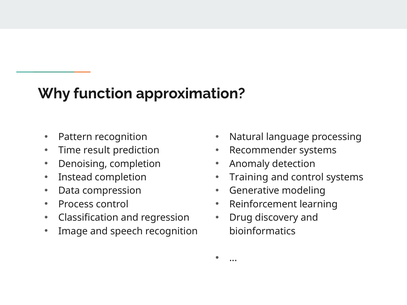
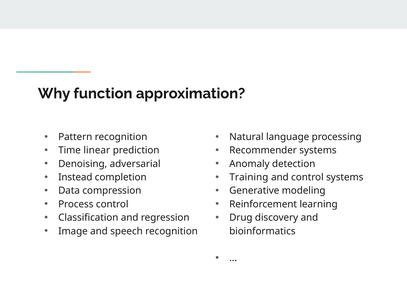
result: result -> linear
Denoising completion: completion -> adversarial
